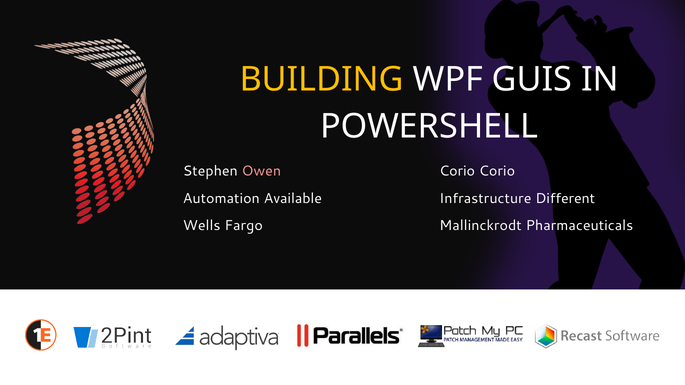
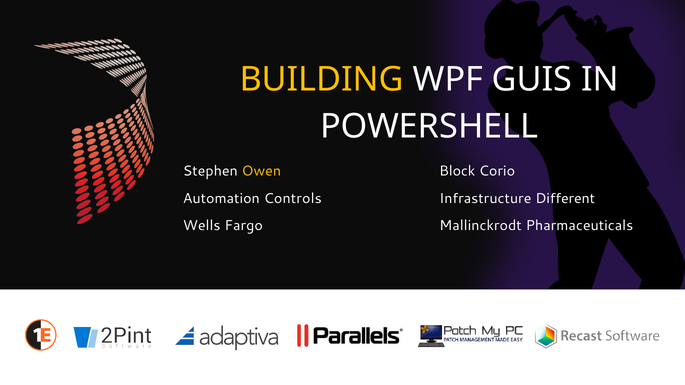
Owen colour: pink -> yellow
Corio at (457, 171): Corio -> Block
Available: Available -> Controls
